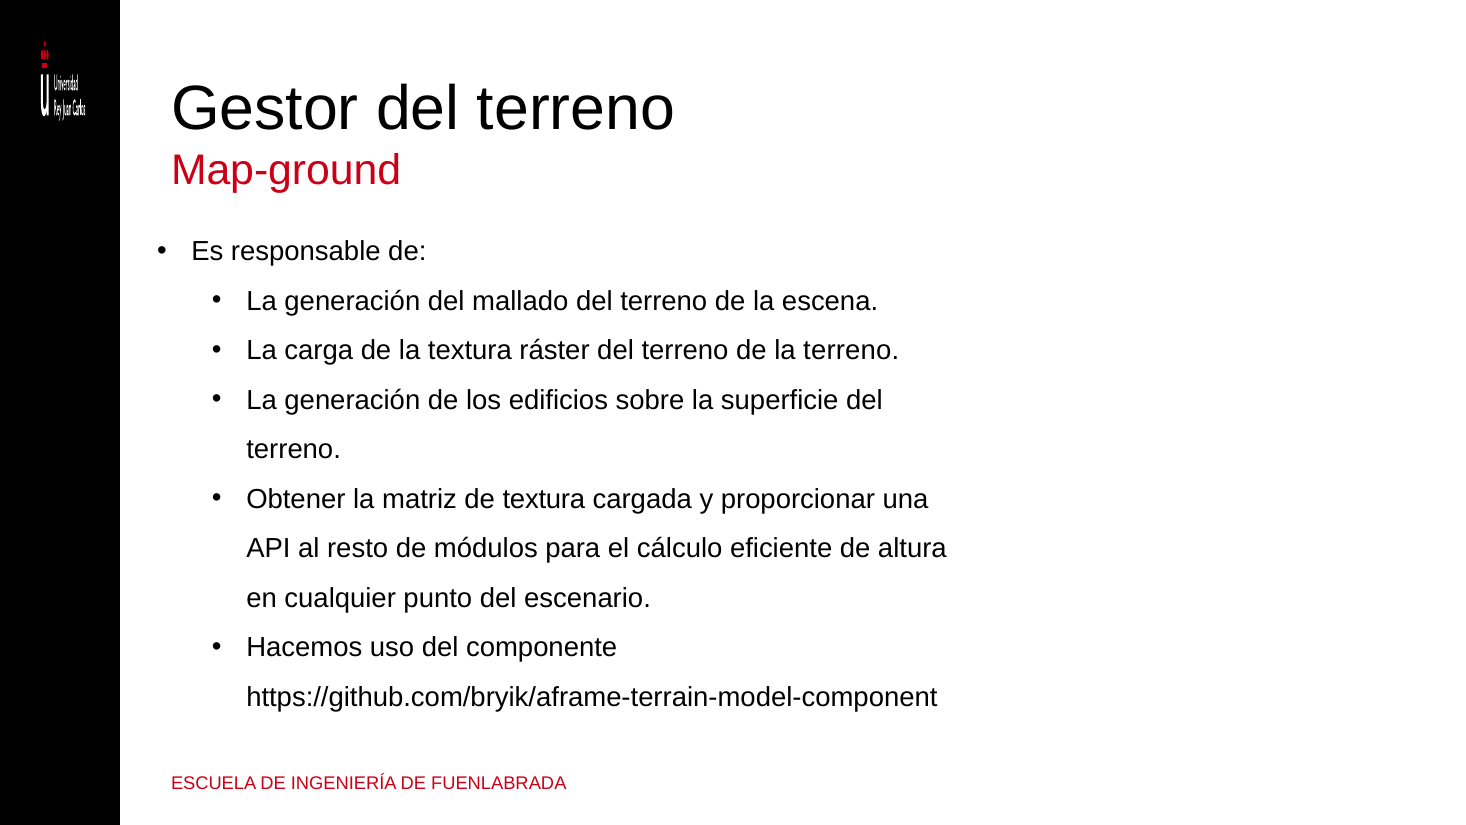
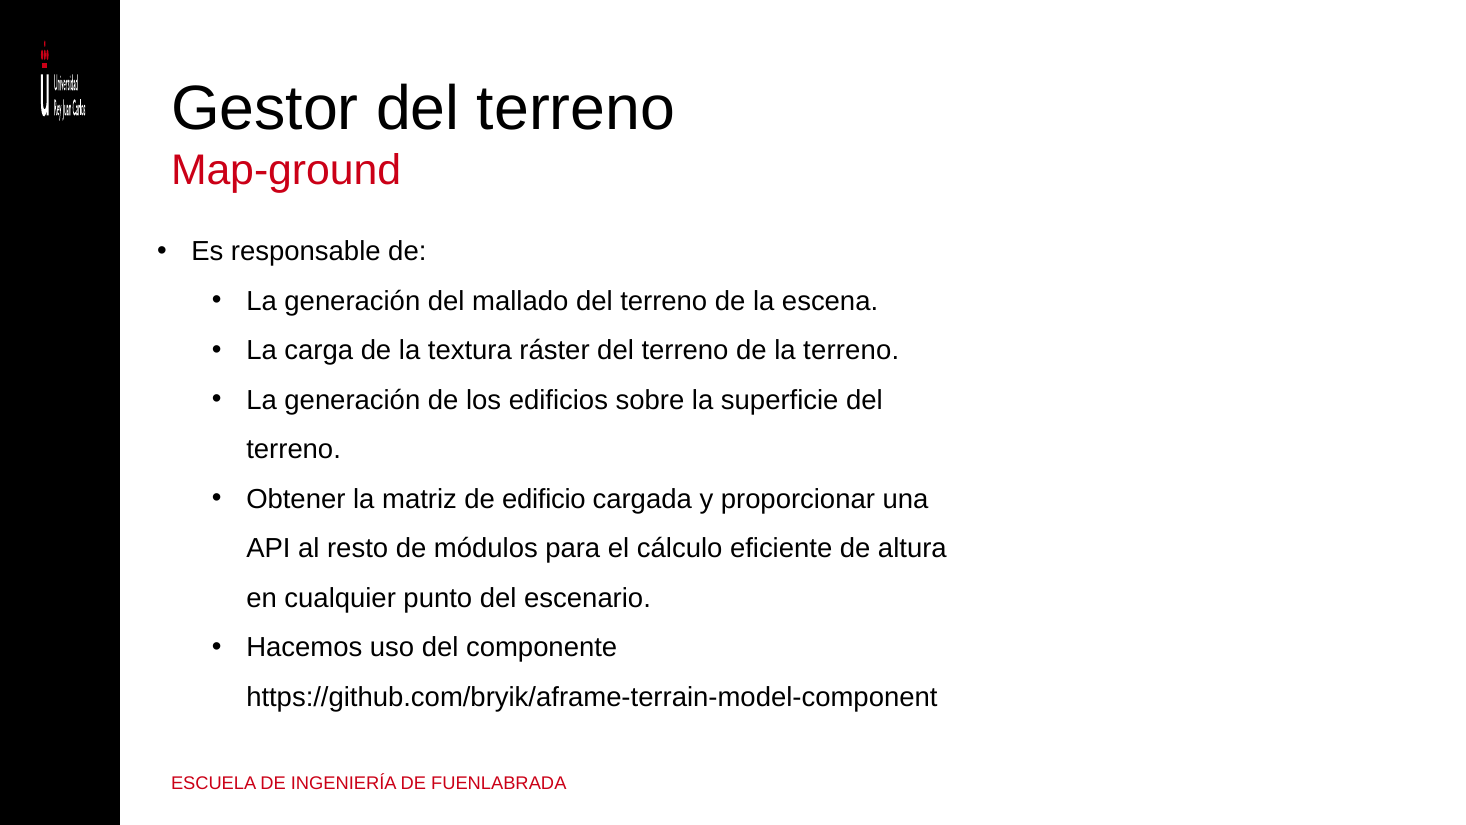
de textura: textura -> edificio
